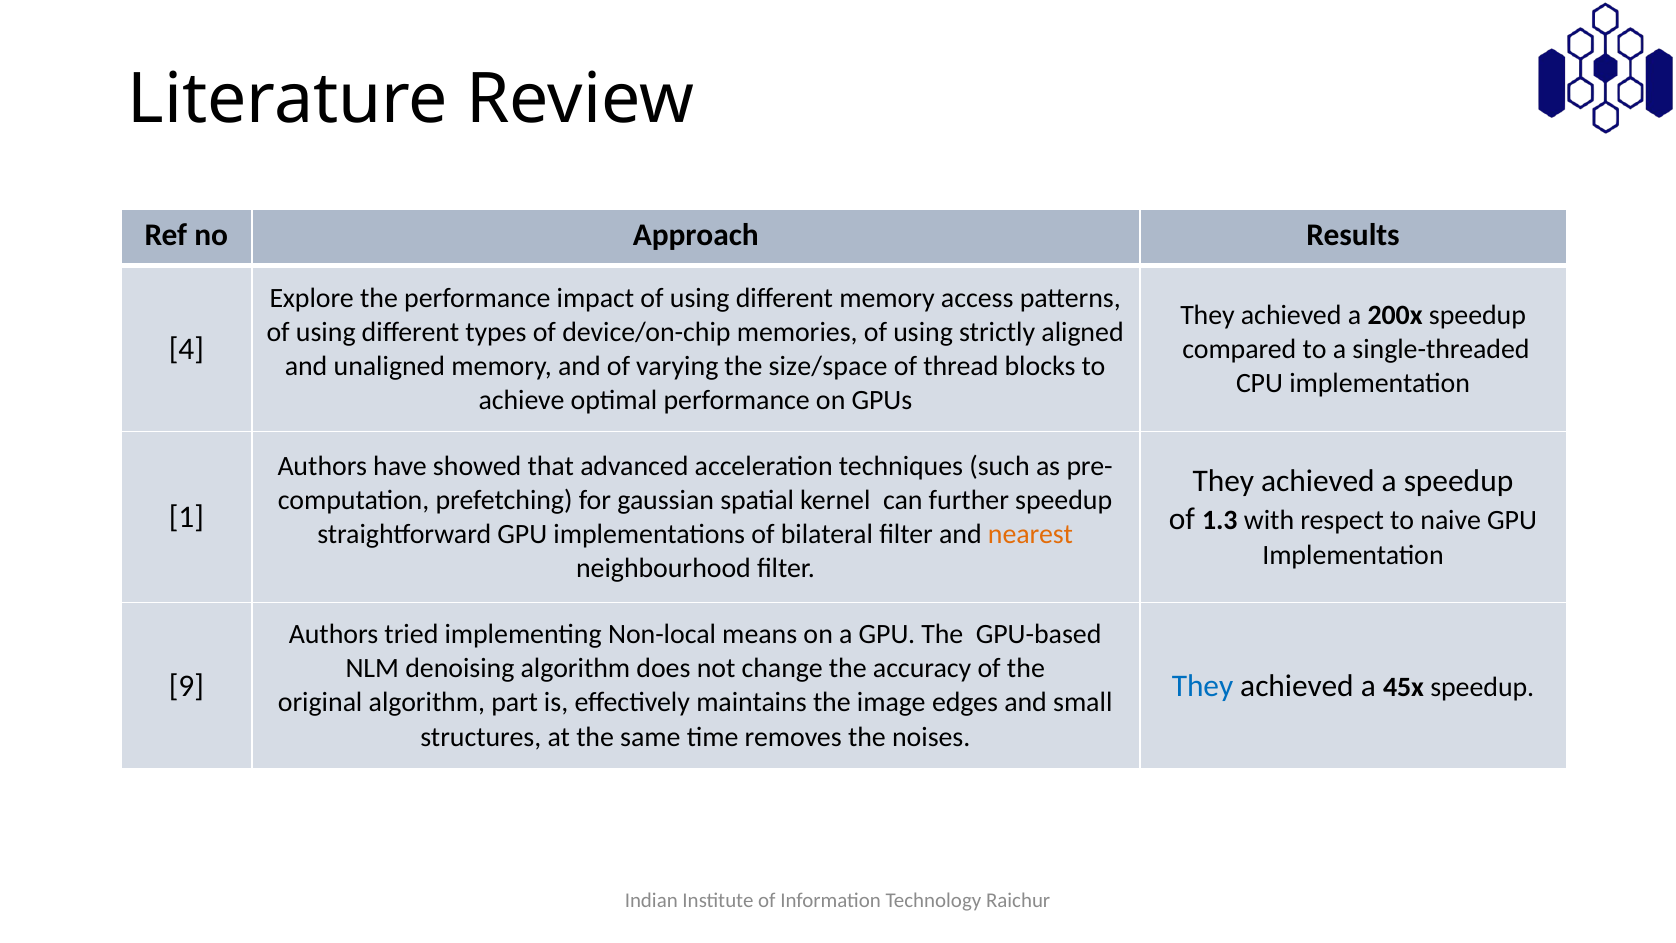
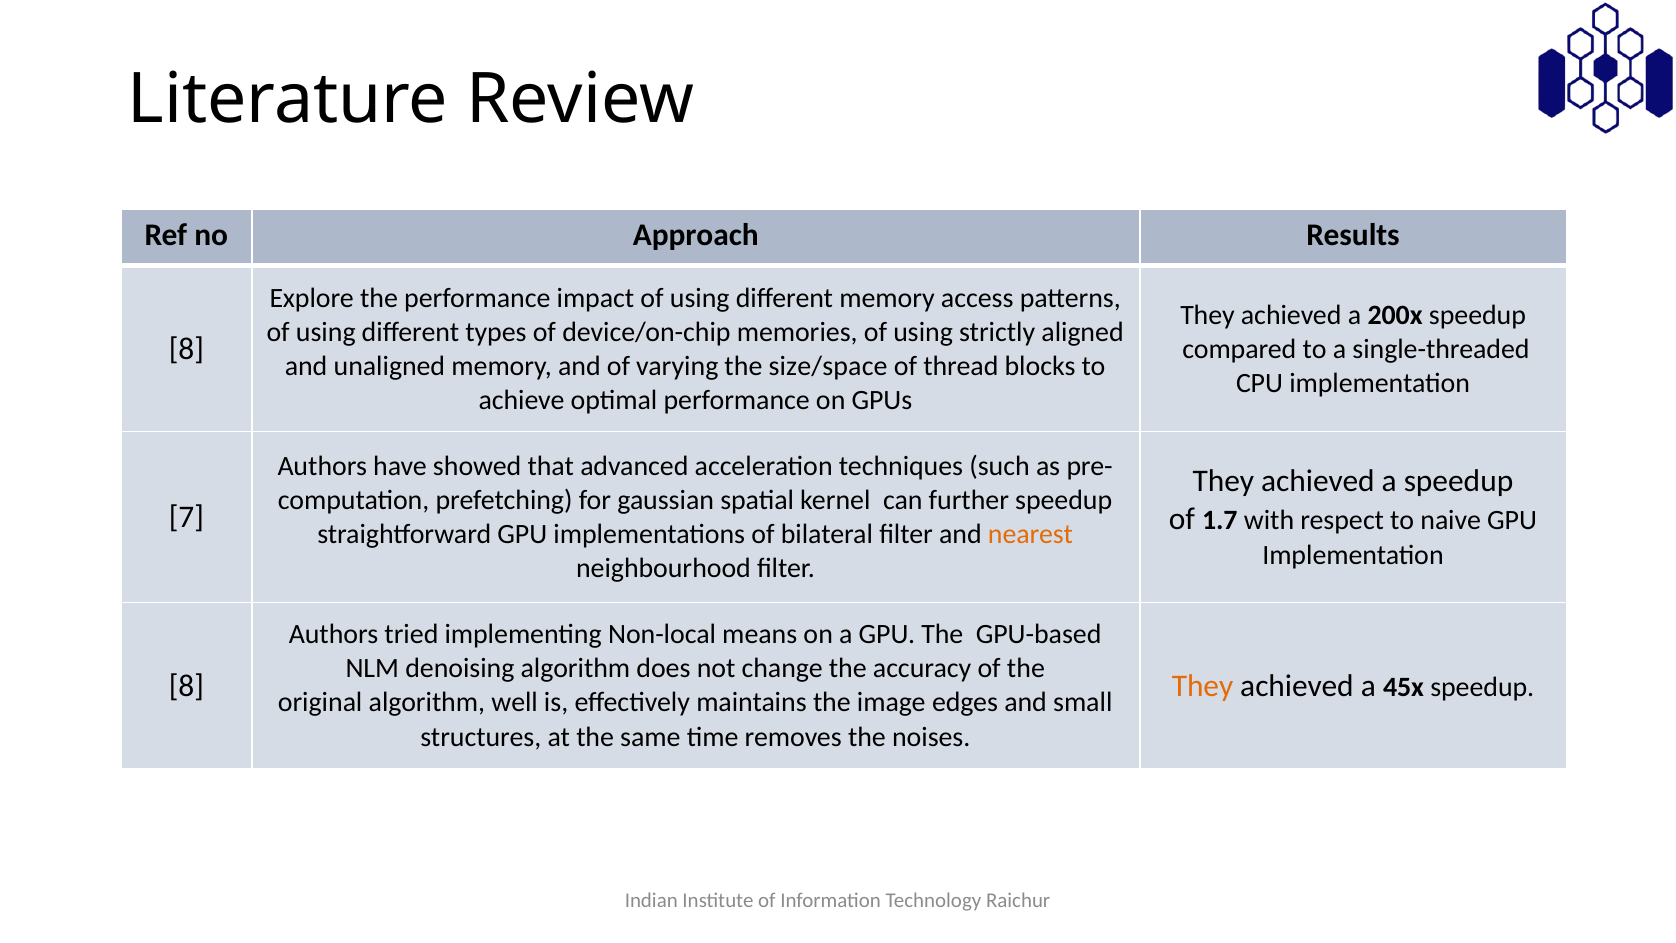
4 at (186, 349): 4 -> 8
1: 1 -> 7
1.3: 1.3 -> 1.7
9 at (186, 686): 9 -> 8
They at (1202, 686) colour: blue -> orange
part: part -> well
